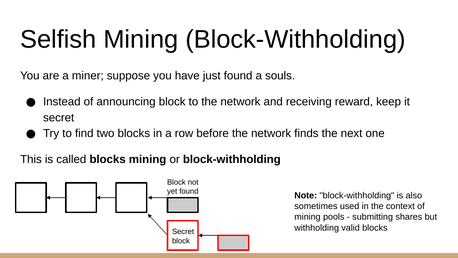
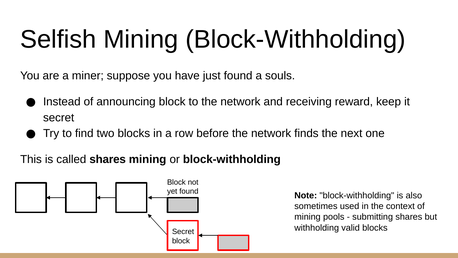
called blocks: blocks -> shares
